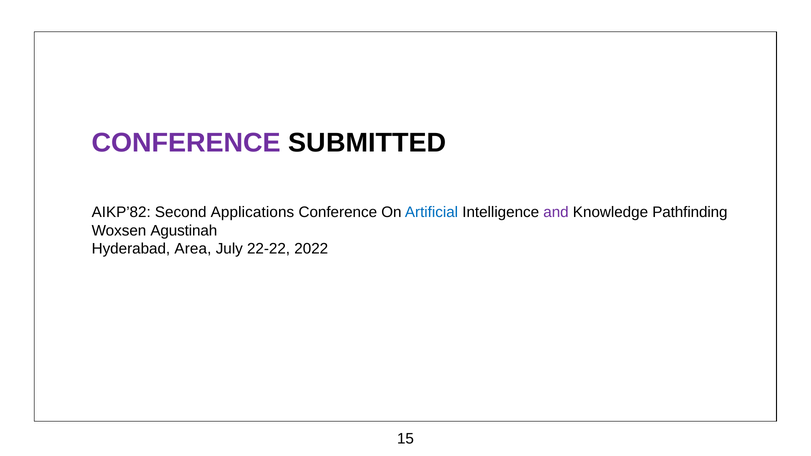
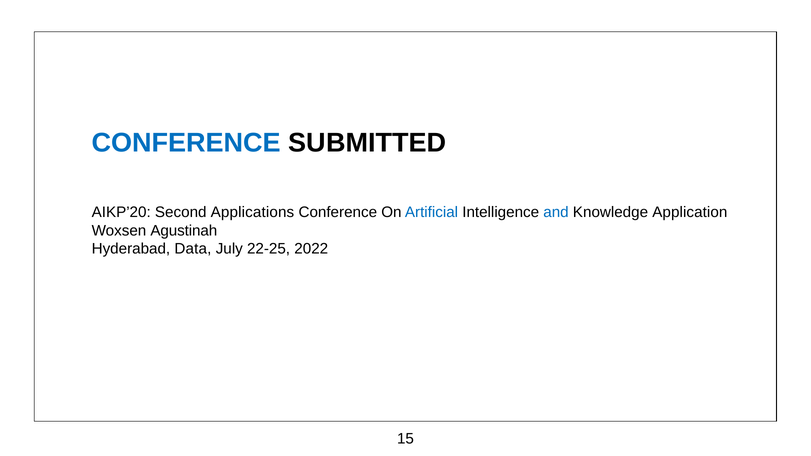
CONFERENCE at (186, 143) colour: purple -> blue
AIKP’82: AIKP’82 -> AIKP’20
and colour: purple -> blue
Pathfinding: Pathfinding -> Application
Area: Area -> Data
22-22: 22-22 -> 22-25
